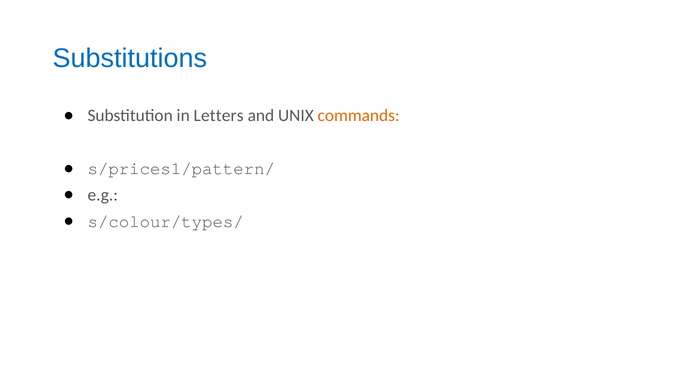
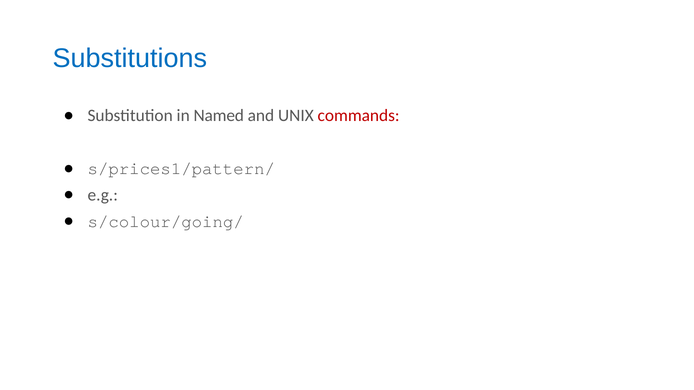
Letters: Letters -> Named
commands colour: orange -> red
s/colour/types/: s/colour/types/ -> s/colour/going/
